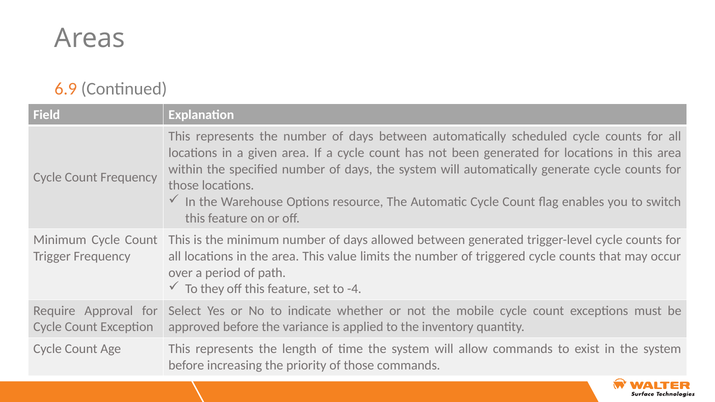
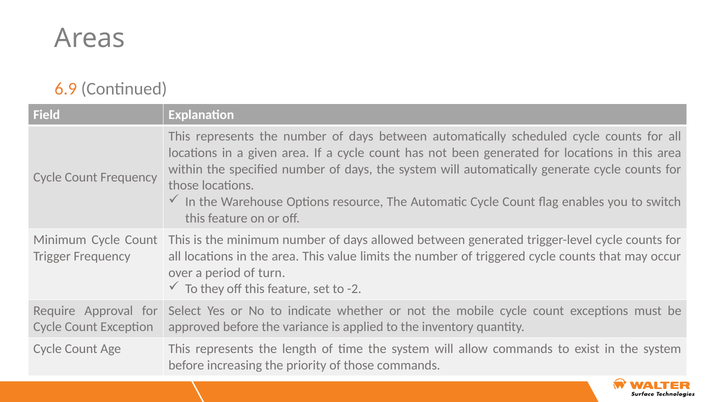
path: path -> turn
-4: -4 -> -2
